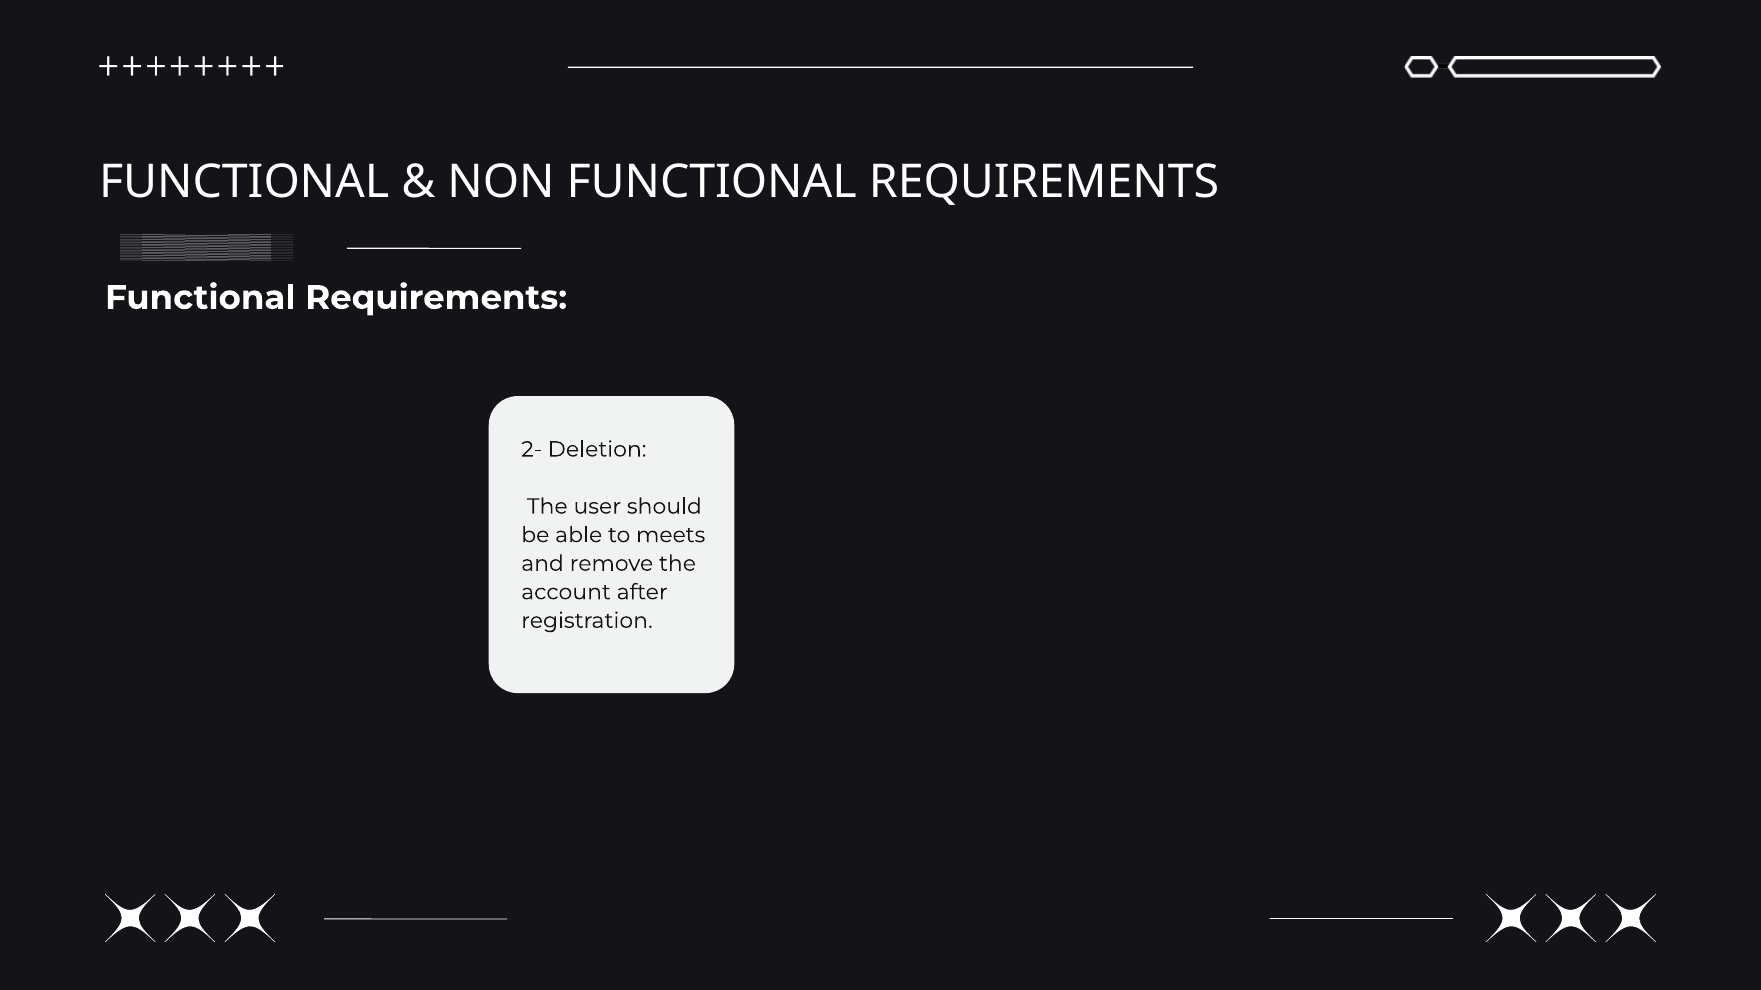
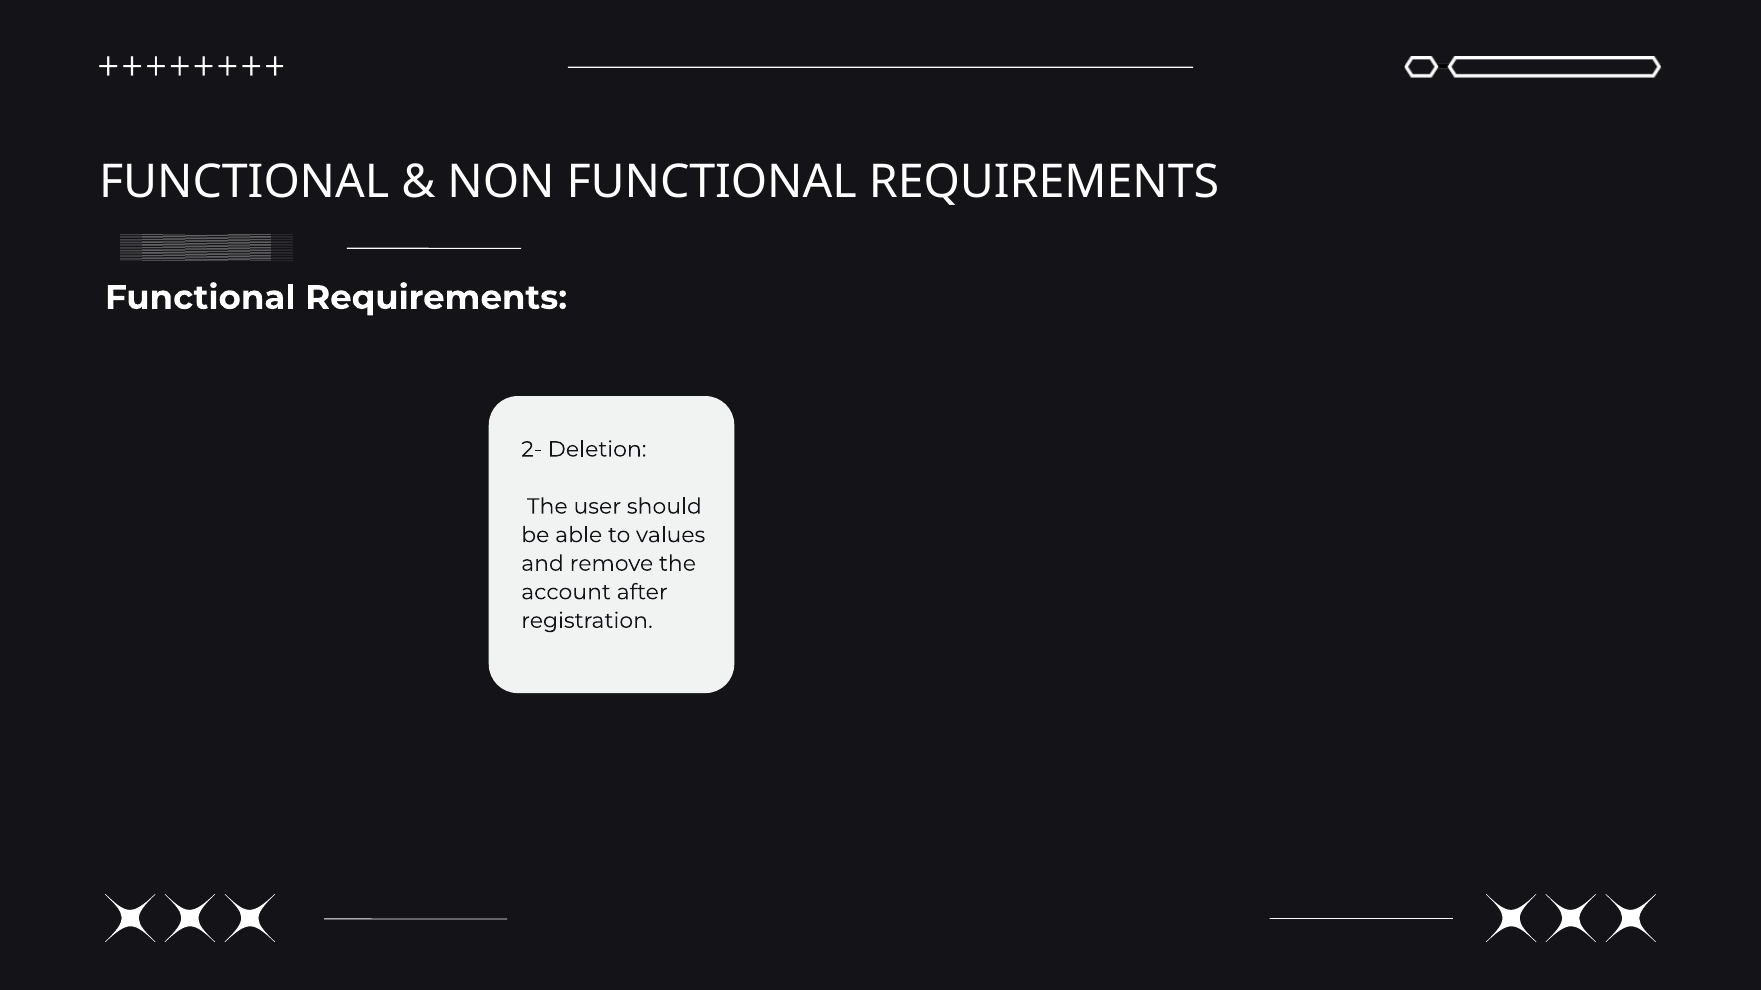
meets: meets -> values
